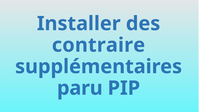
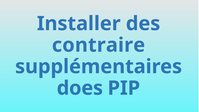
paru: paru -> does
